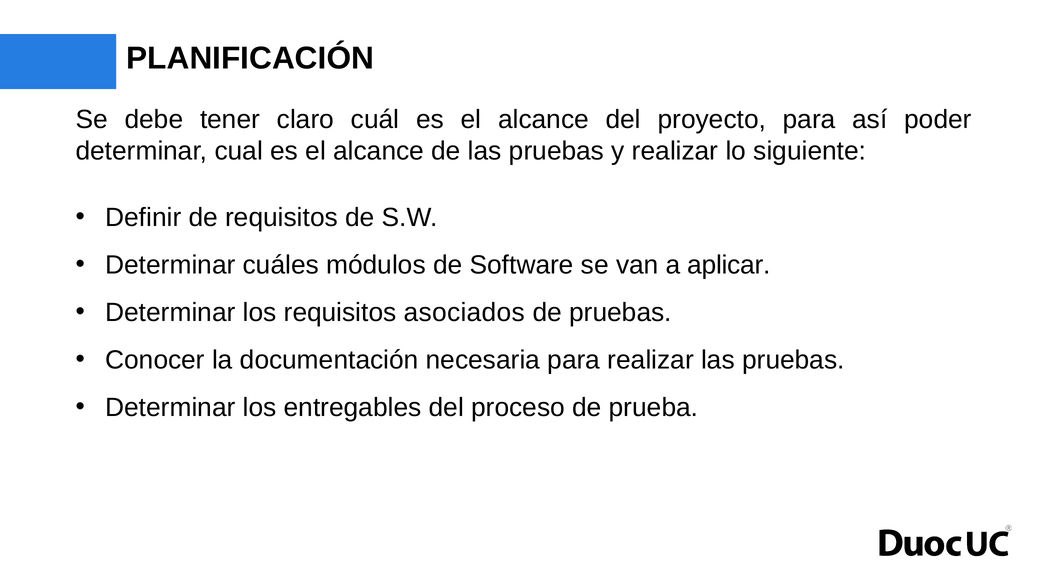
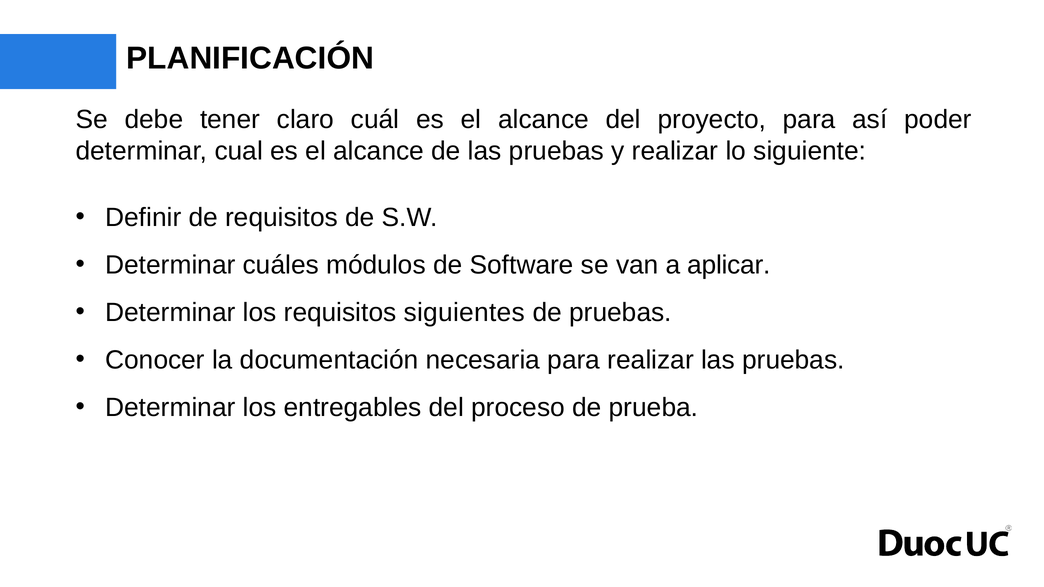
asociados: asociados -> siguientes
